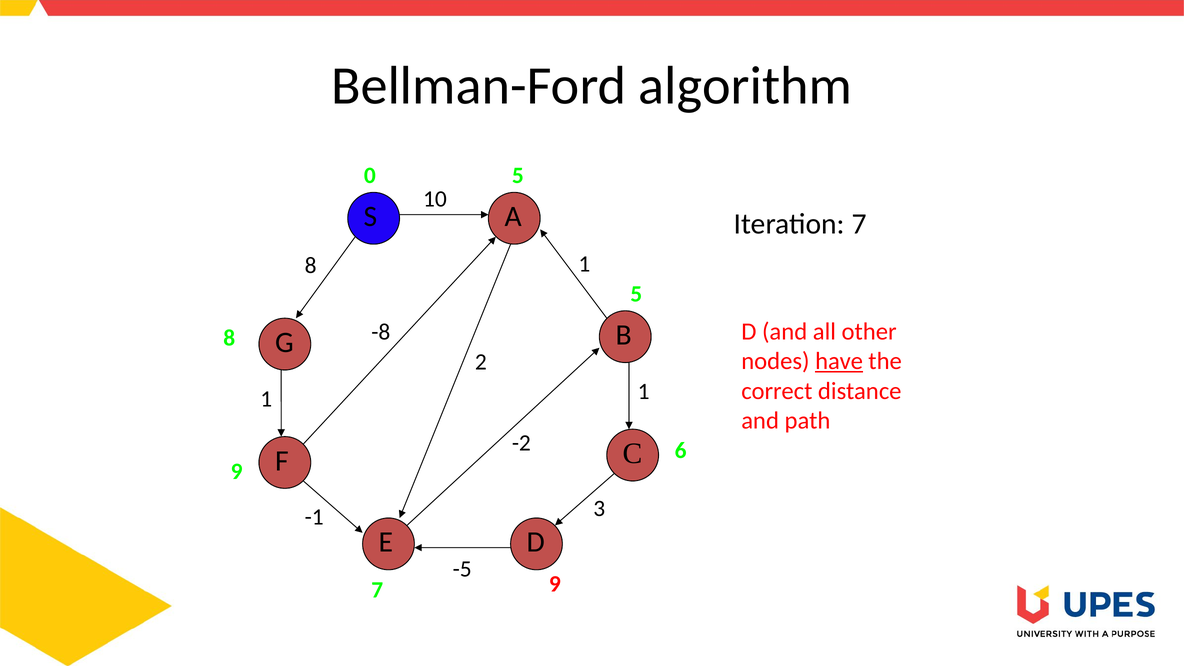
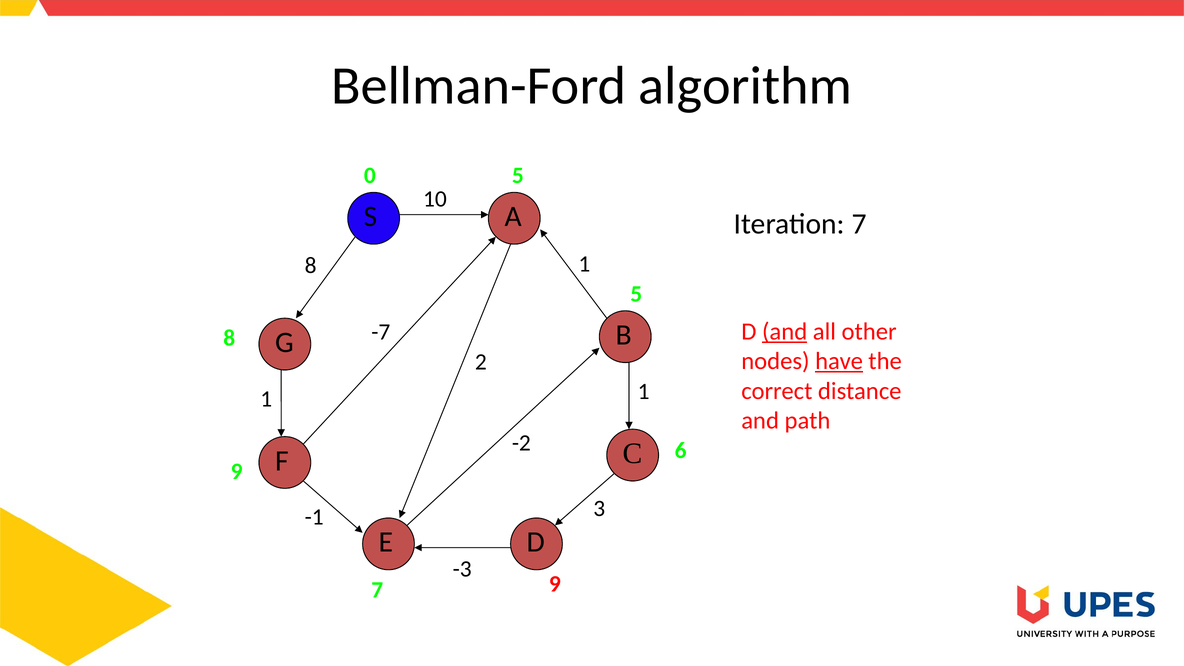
and at (785, 332) underline: none -> present
-8: -8 -> -7
-5: -5 -> -3
